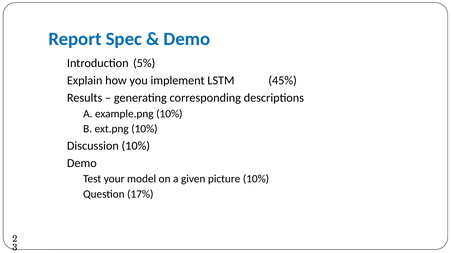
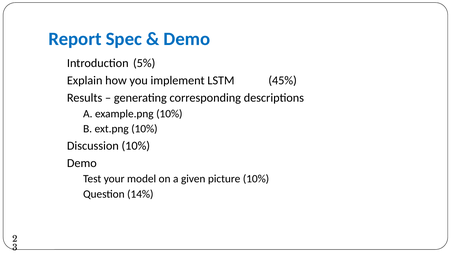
17%: 17% -> 14%
